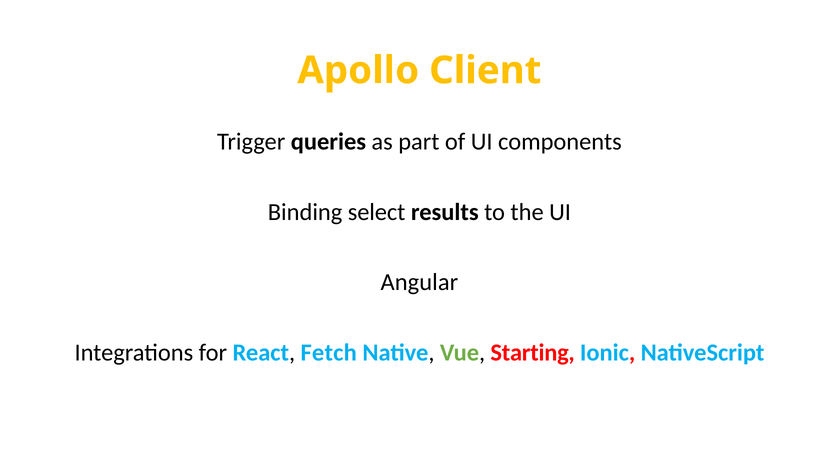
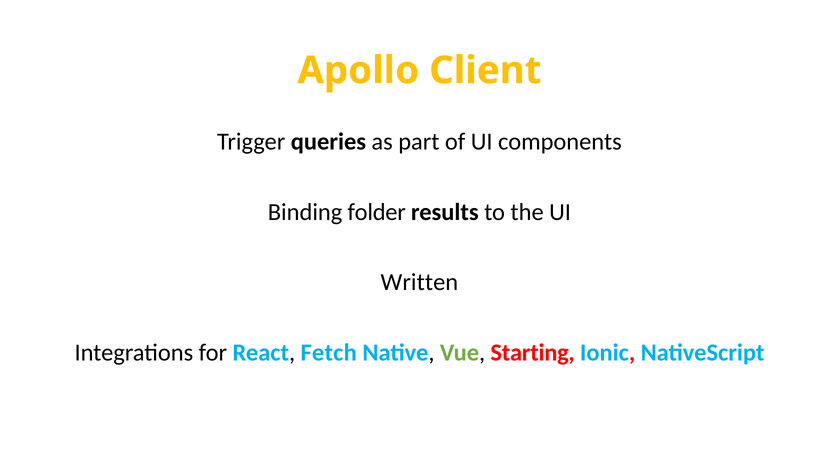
select: select -> folder
Angular: Angular -> Written
